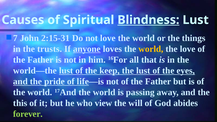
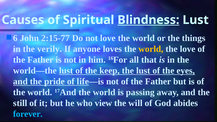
7: 7 -> 6
2:15-31: 2:15-31 -> 2:15-77
trusts: trusts -> verily
anyone underline: present -> none
this: this -> still
forever colour: light green -> light blue
